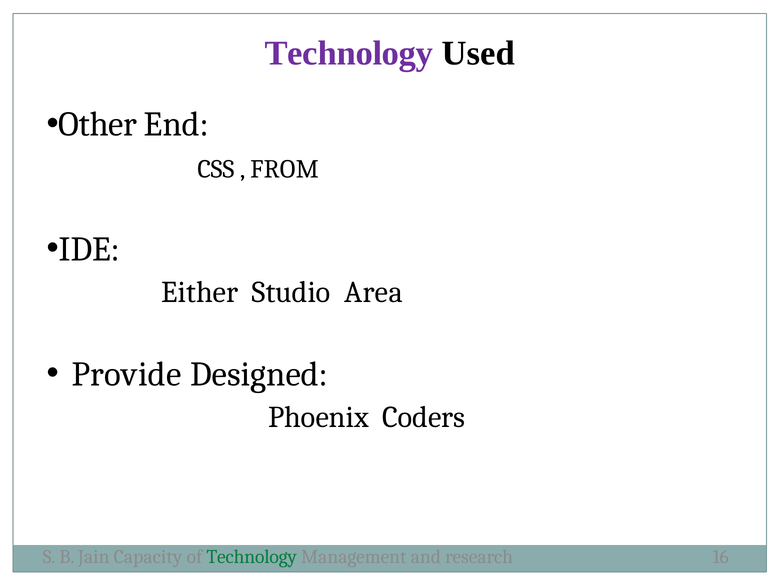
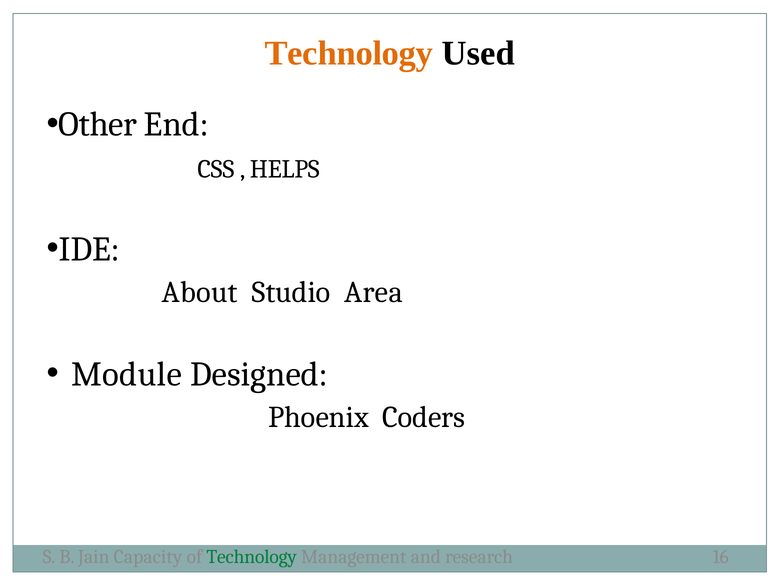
Technology at (349, 53) colour: purple -> orange
FROM: FROM -> HELPS
Either: Either -> About
Provide: Provide -> Module
